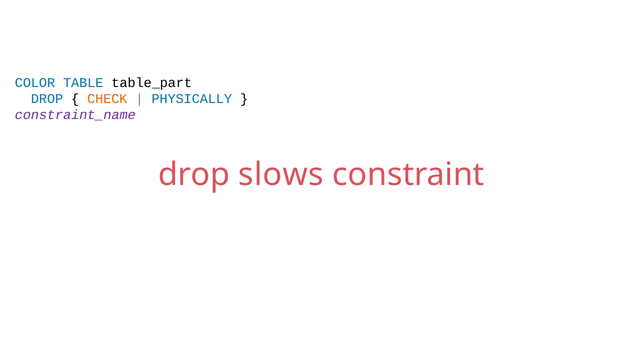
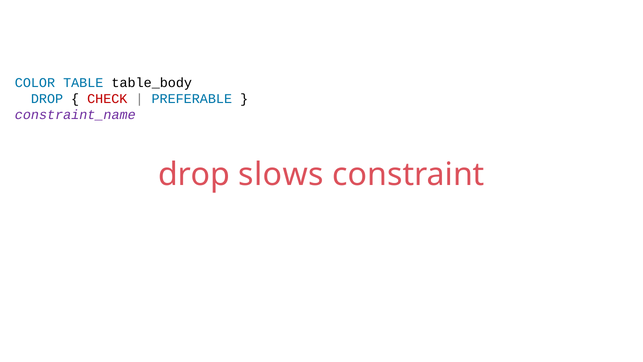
table_part: table_part -> table_body
CHECK colour: orange -> red
PHYSICALLY: PHYSICALLY -> PREFERABLE
